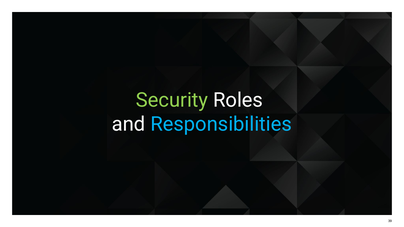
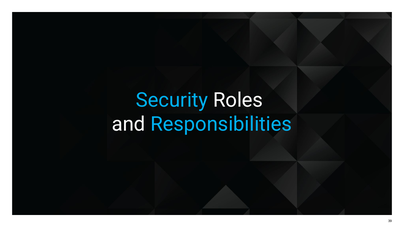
Security colour: light green -> light blue
